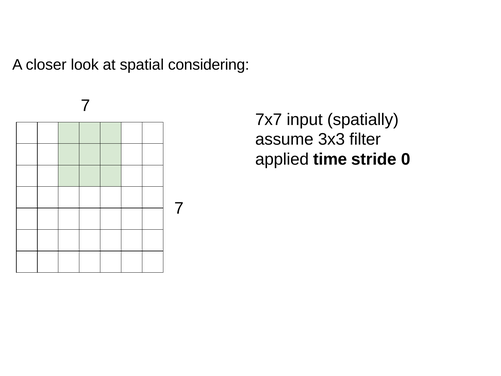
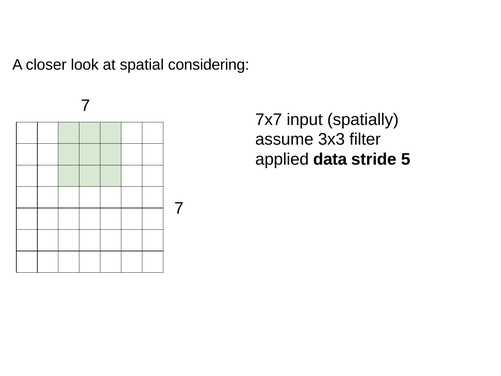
time: time -> data
stride 0: 0 -> 5
